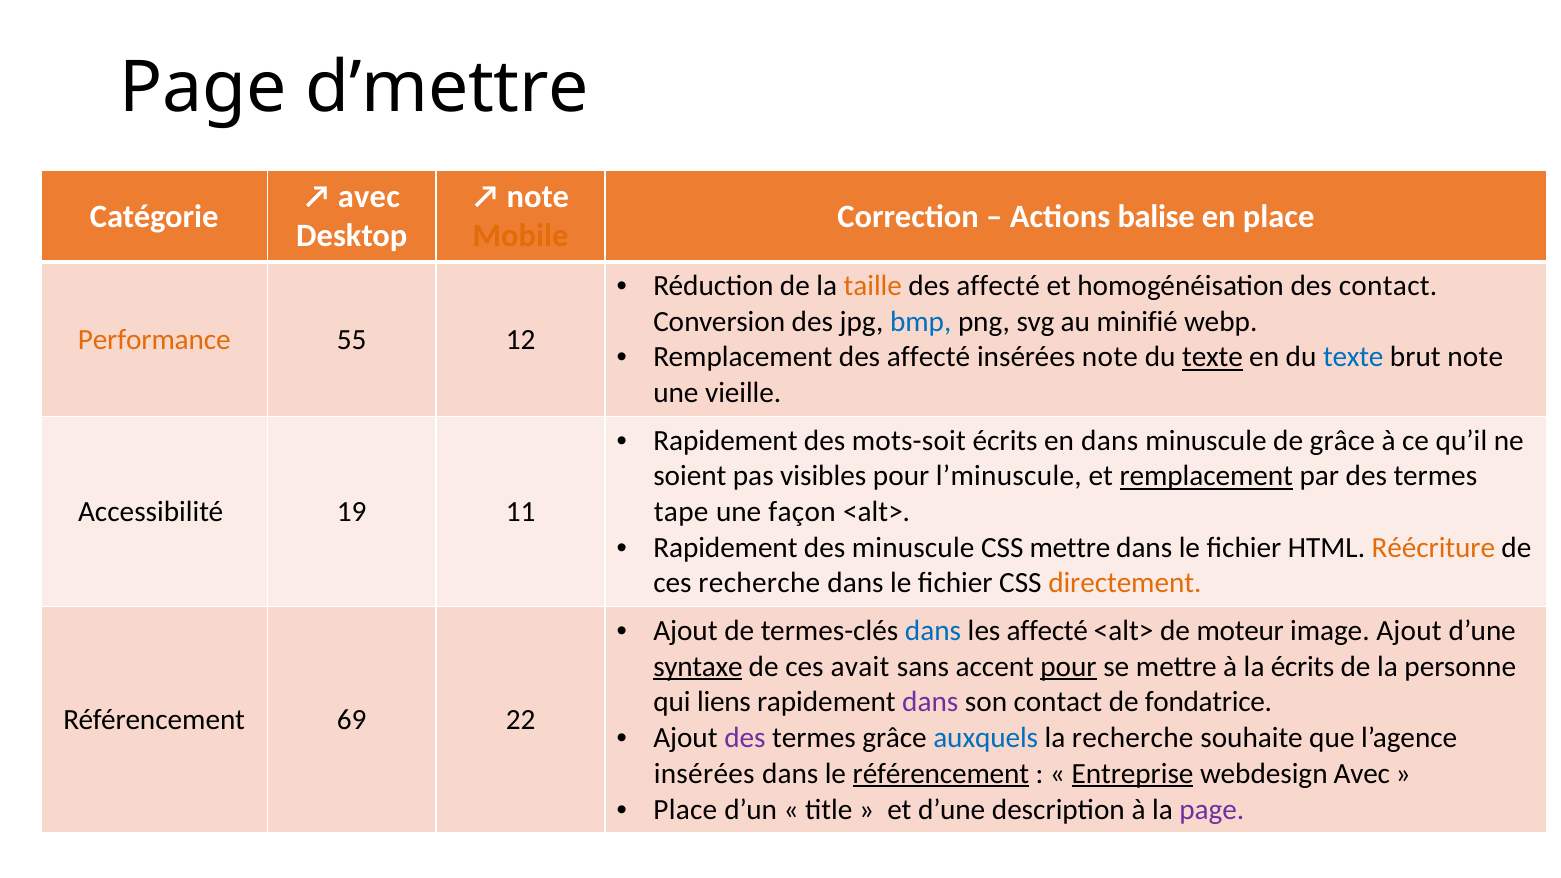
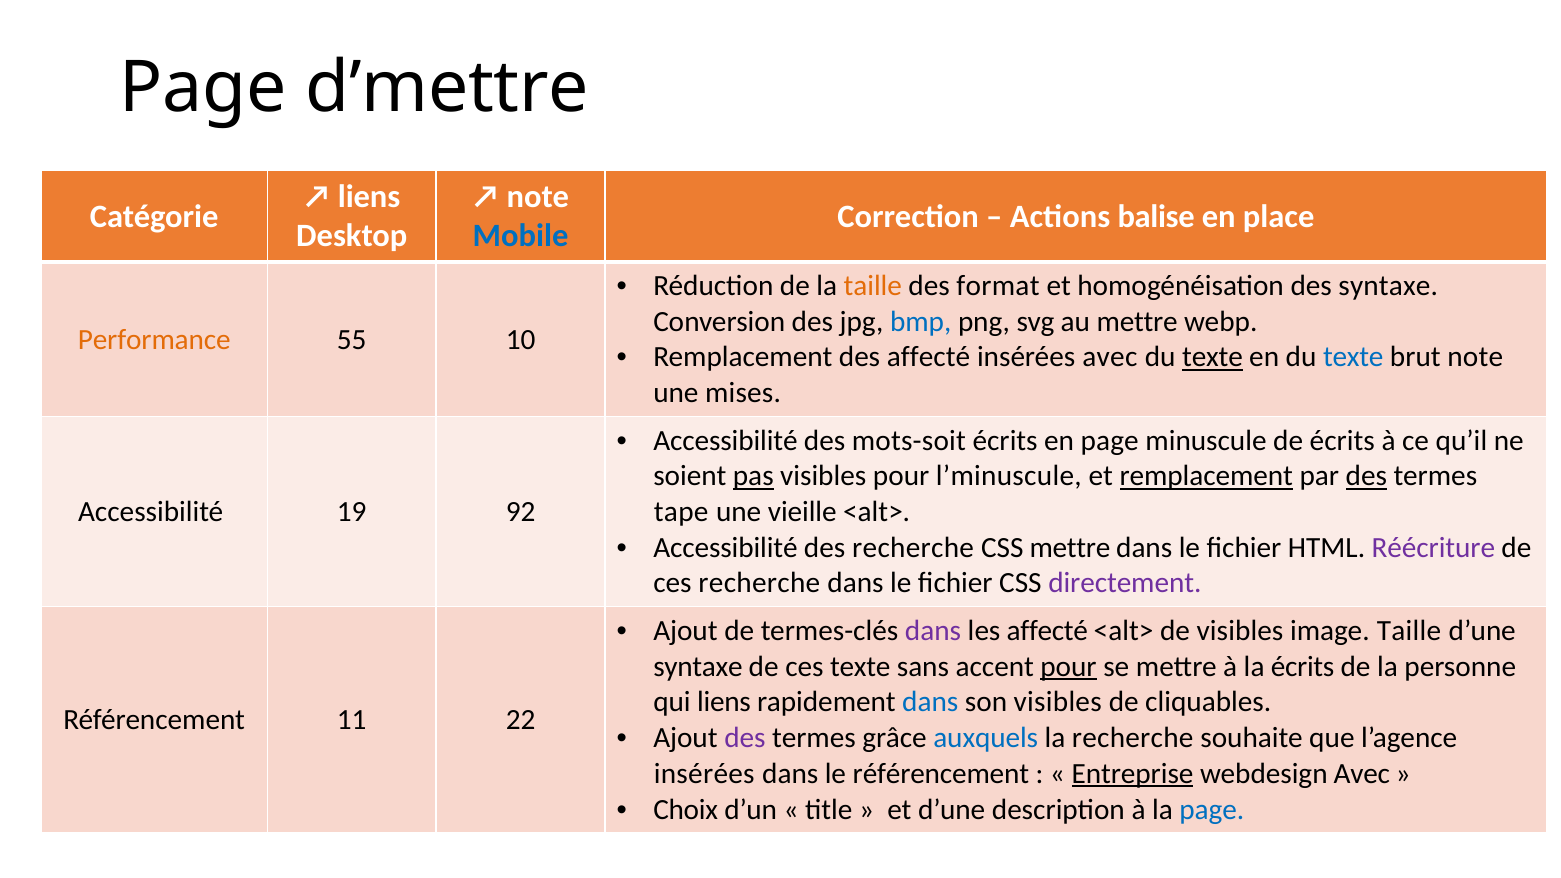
avec at (369, 196): avec -> liens
Mobile colour: orange -> blue
affecté at (998, 286): affecté -> format
des contact: contact -> syntaxe
au minifié: minifié -> mettre
12: 12 -> 10
insérées note: note -> avec
vieille: vieille -> mises
Rapidement at (725, 440): Rapidement -> Accessibilité
en dans: dans -> page
de grâce: grâce -> écrits
pas underline: none -> present
des at (1366, 476) underline: none -> present
11: 11 -> 92
façon: façon -> vieille
Rapidement at (725, 548): Rapidement -> Accessibilité
des minuscule: minuscule -> recherche
Réécriture colour: orange -> purple
directement colour: orange -> purple
dans at (933, 631) colour: blue -> purple
de moteur: moteur -> visibles
image Ajout: Ajout -> Taille
syntaxe at (698, 667) underline: present -> none
ces avait: avait -> texte
dans at (930, 702) colour: purple -> blue
son contact: contact -> visibles
fondatrice: fondatrice -> cliquables
69: 69 -> 11
référencement at (941, 774) underline: present -> none
Place at (685, 809): Place -> Choix
page at (1212, 809) colour: purple -> blue
